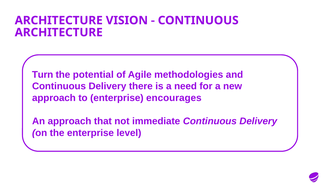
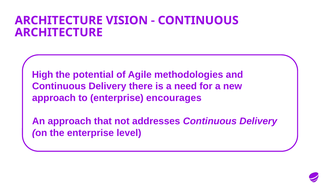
Turn: Turn -> High
immediate: immediate -> addresses
